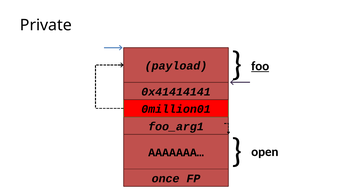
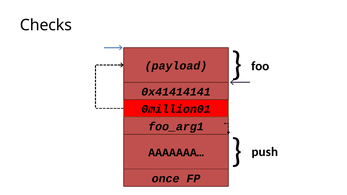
Private: Private -> Checks
foo underline: present -> none
open: open -> push
